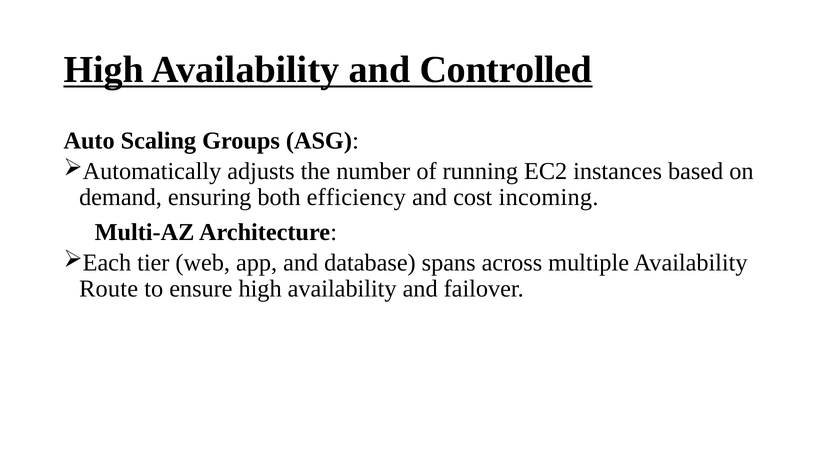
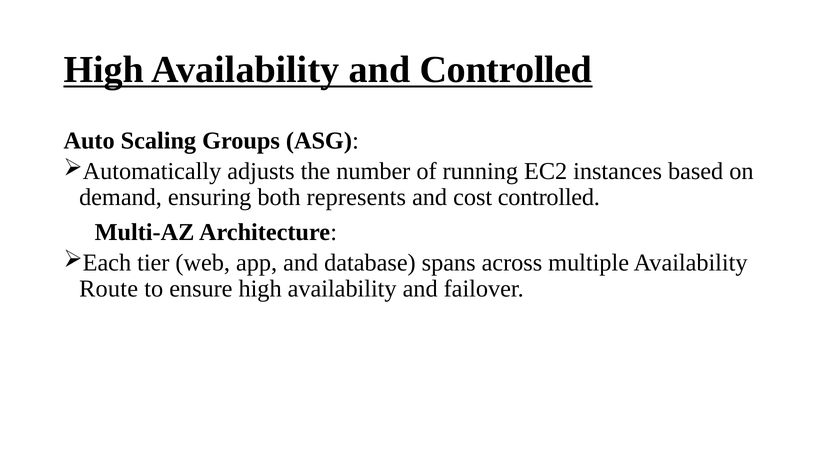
efficiency: efficiency -> represents
cost incoming: incoming -> controlled
